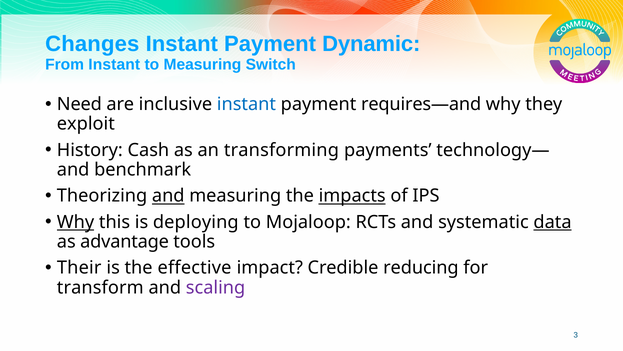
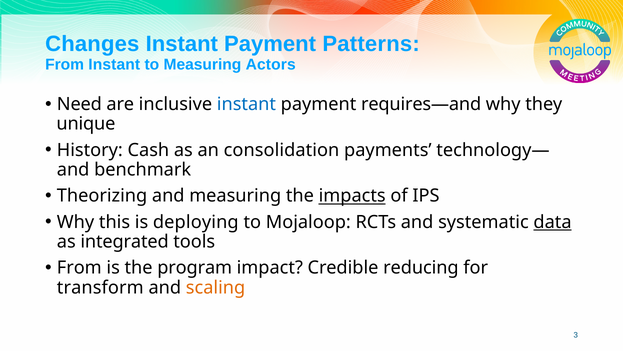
Dynamic: Dynamic -> Patterns
Switch: Switch -> Actors
exploit: exploit -> unique
transforming: transforming -> consolidation
and at (168, 196) underline: present -> none
Why at (76, 222) underline: present -> none
advantage: advantage -> integrated
Their at (79, 267): Their -> From
effective: effective -> program
scaling colour: purple -> orange
